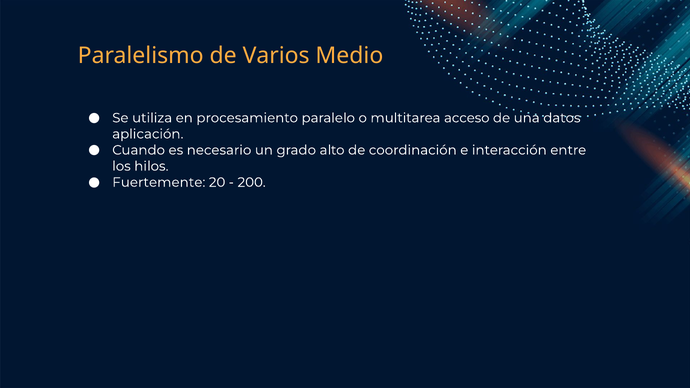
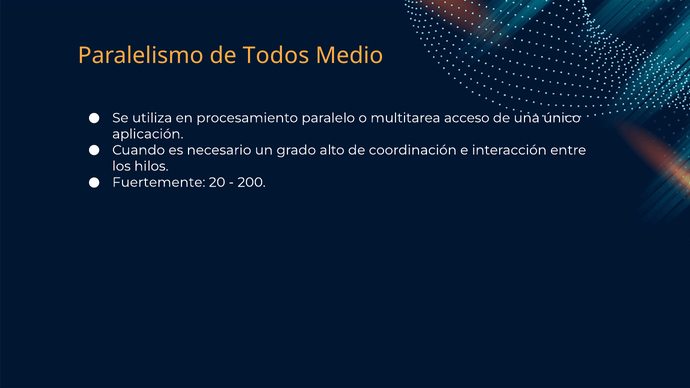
Varios: Varios -> Todos
datos: datos -> único
